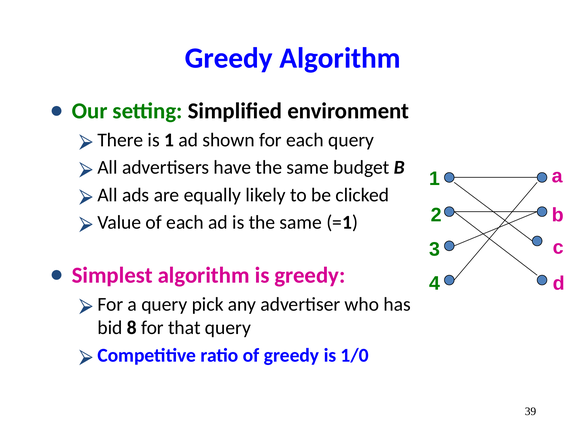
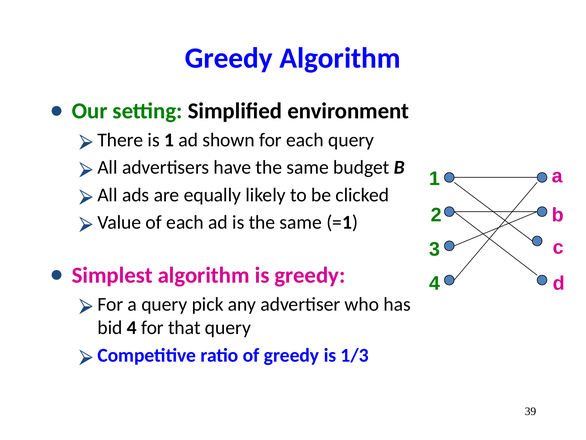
bid 8: 8 -> 4
1/0: 1/0 -> 1/3
